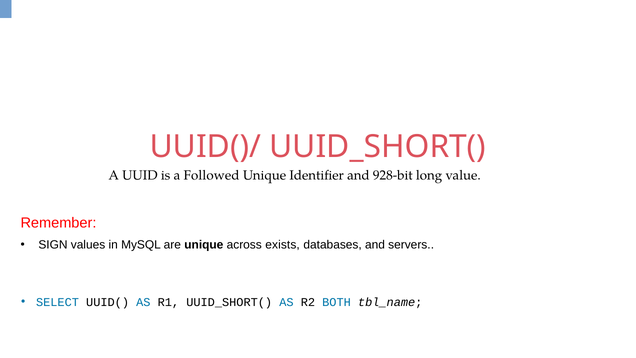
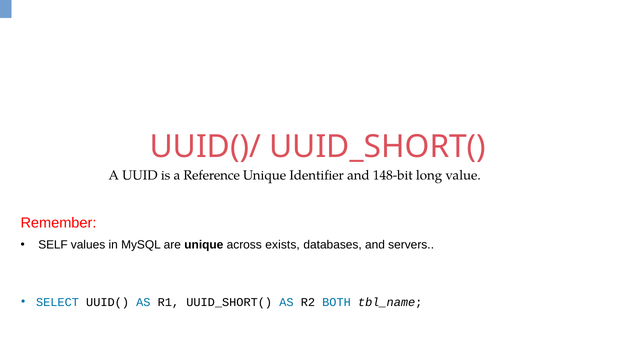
Followed: Followed -> Reference
928-bit: 928-bit -> 148-bit
SIGN: SIGN -> SELF
